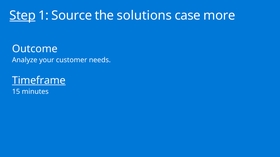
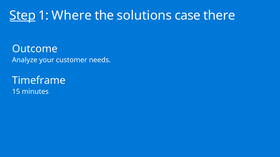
Source: Source -> Where
more: more -> there
Timeframe underline: present -> none
